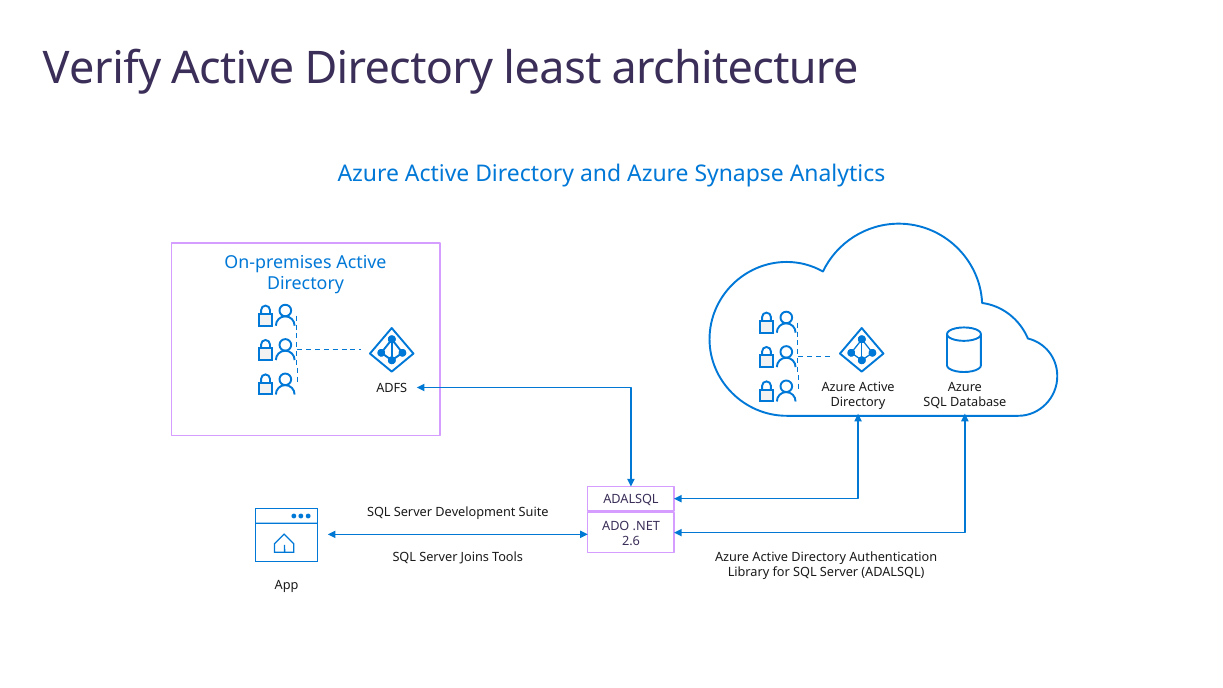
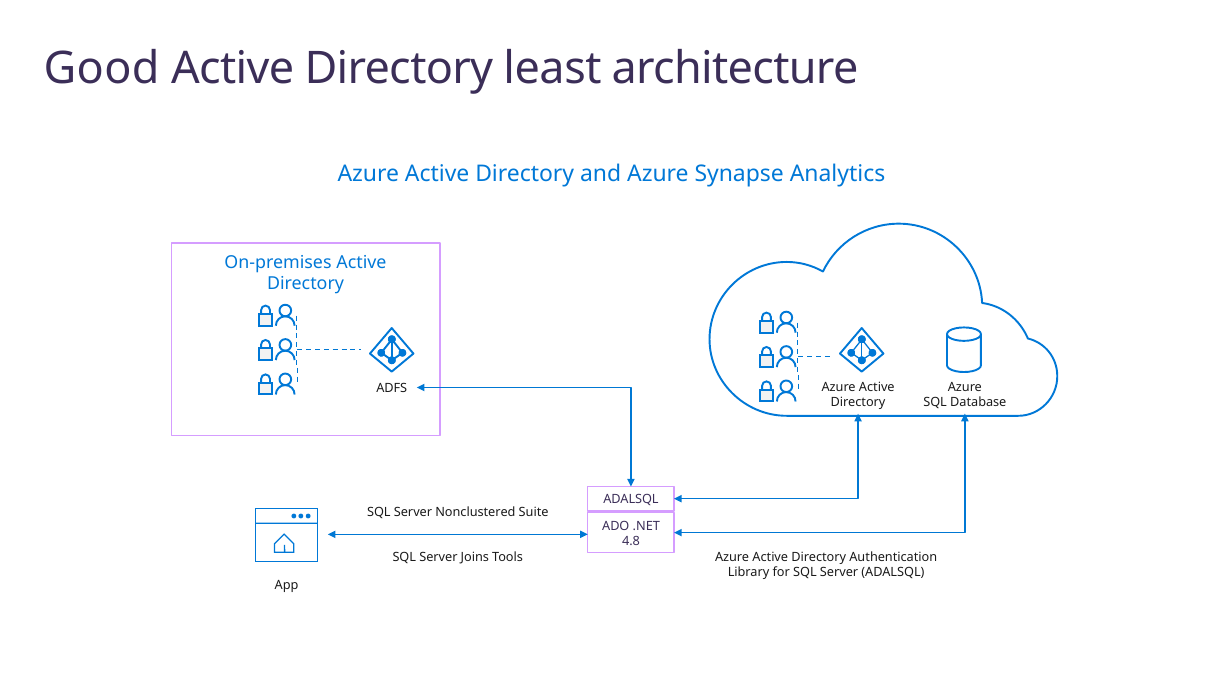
Verify: Verify -> Good
Development: Development -> Nonclustered
2.6: 2.6 -> 4.8
